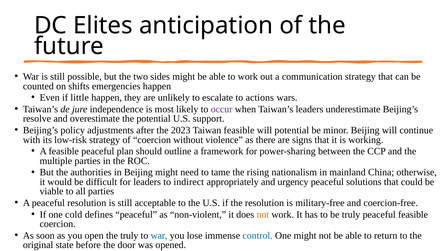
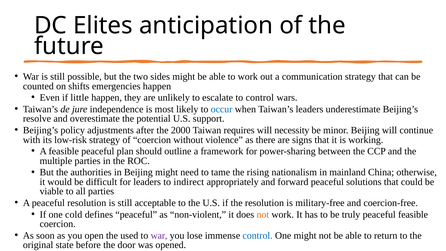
to actions: actions -> control
occur colour: purple -> blue
2023: 2023 -> 2000
Taiwan feasible: feasible -> requires
will potential: potential -> necessity
urgency: urgency -> forward
the truly: truly -> used
war at (159, 235) colour: blue -> purple
